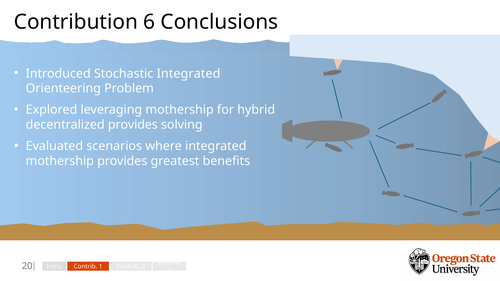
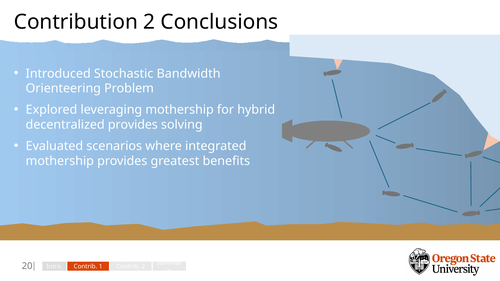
Contribution 6: 6 -> 2
Stochastic Integrated: Integrated -> Bandwidth
